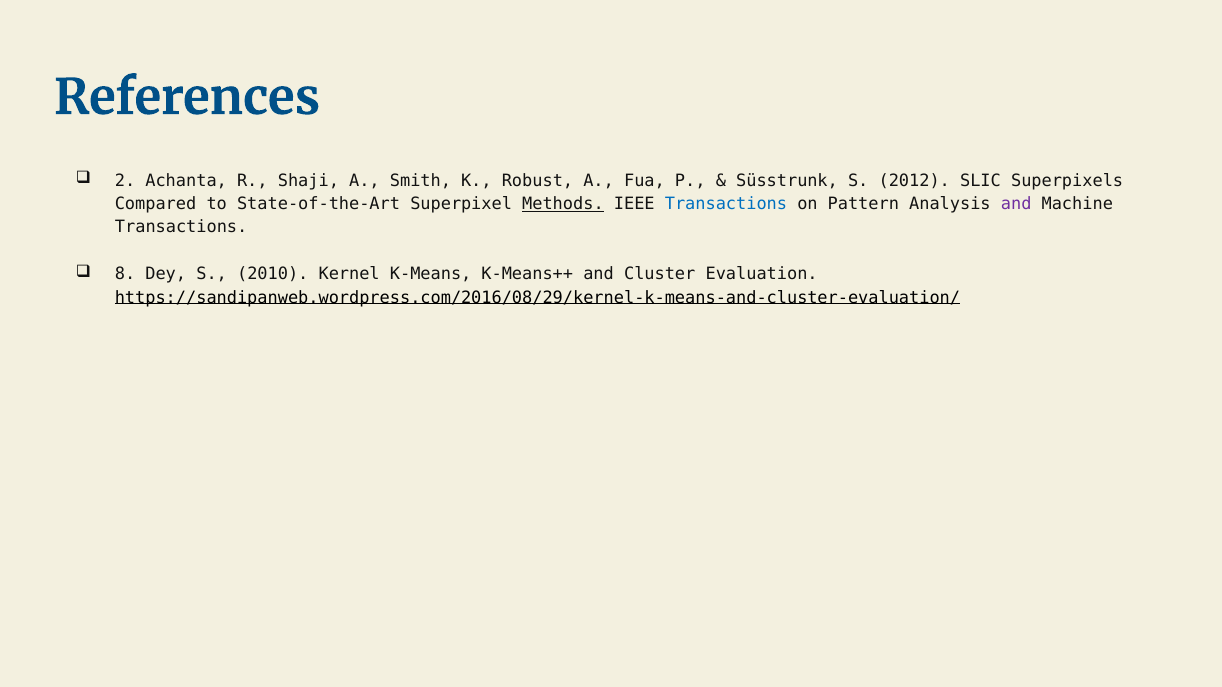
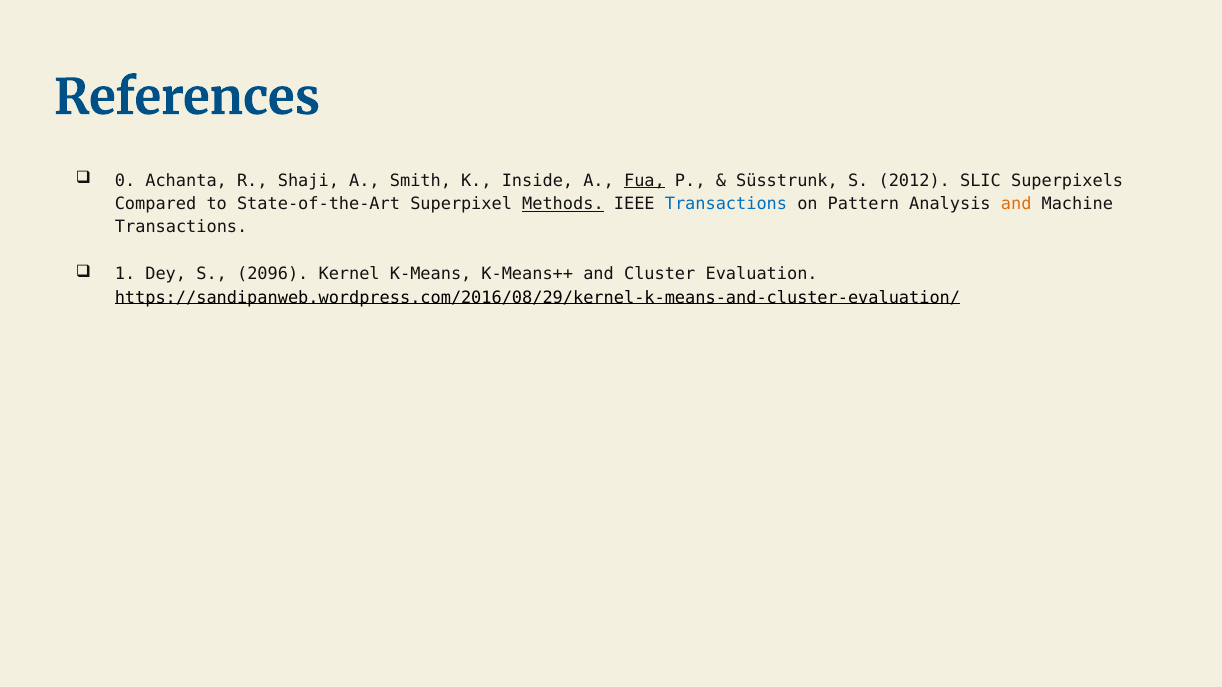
2: 2 -> 0
Robust: Robust -> Inside
Fua underline: none -> present
and at (1016, 204) colour: purple -> orange
8: 8 -> 1
2010: 2010 -> 2096
